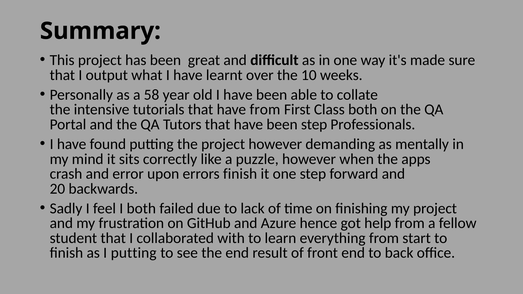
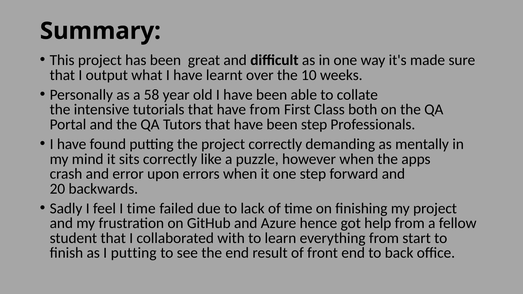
project however: however -> correctly
errors finish: finish -> when
I both: both -> time
